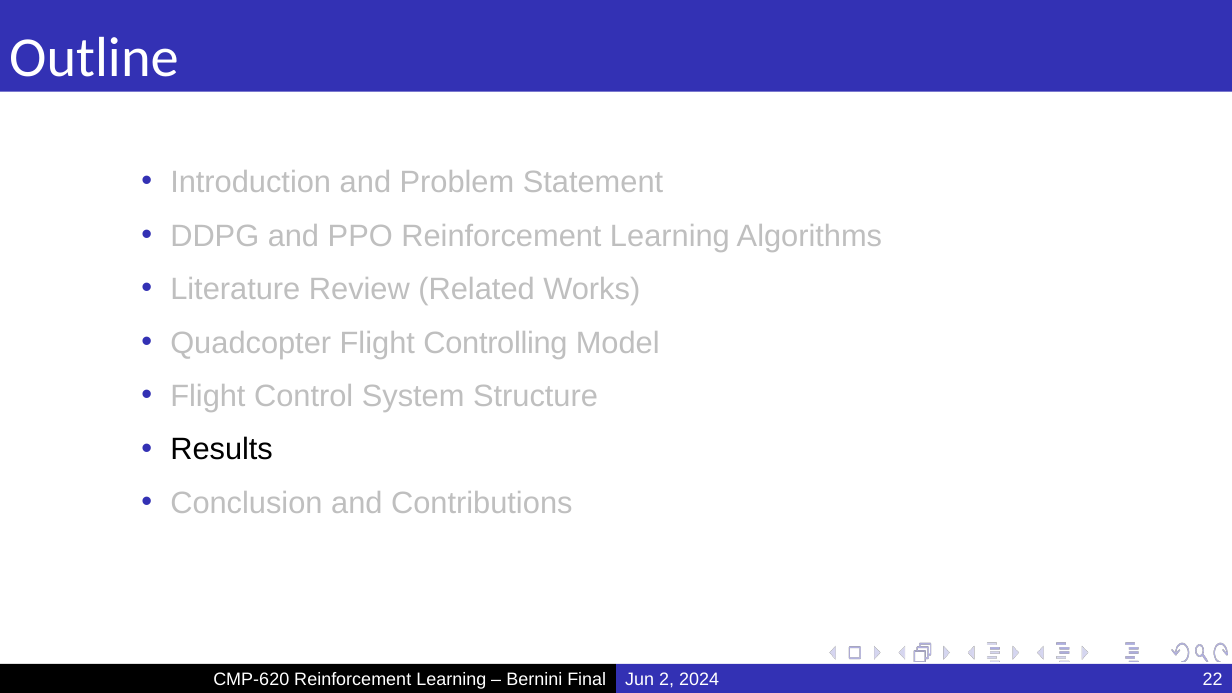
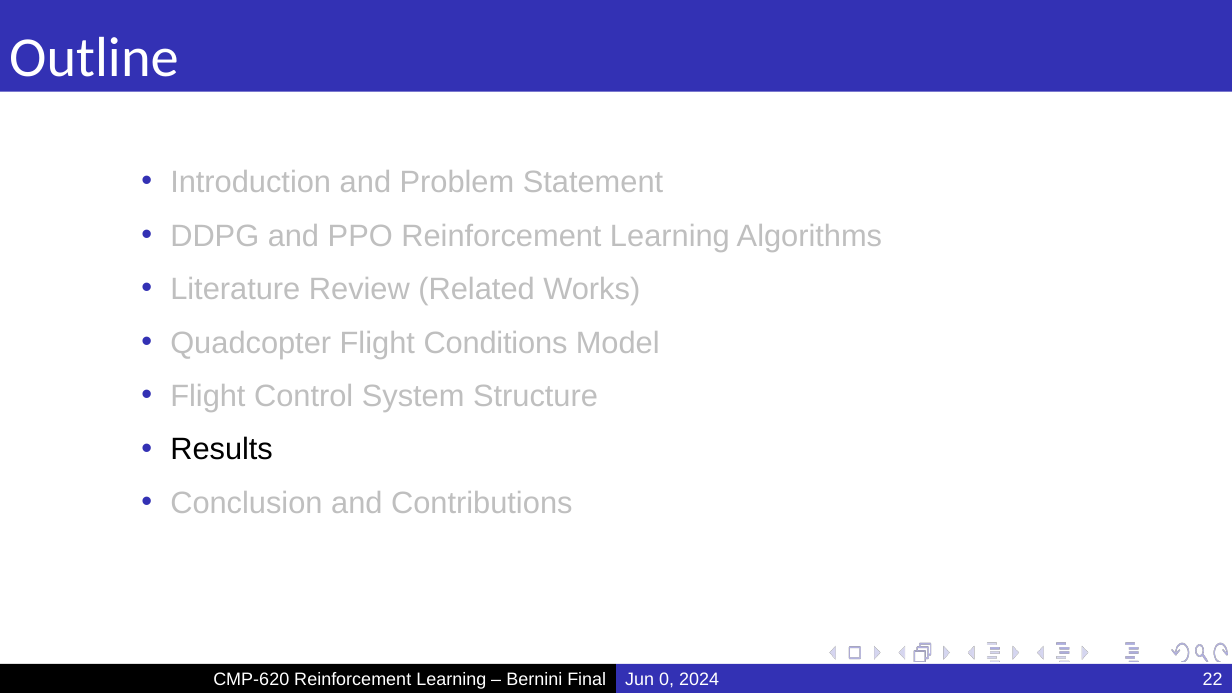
Controlling: Controlling -> Conditions
2: 2 -> 0
